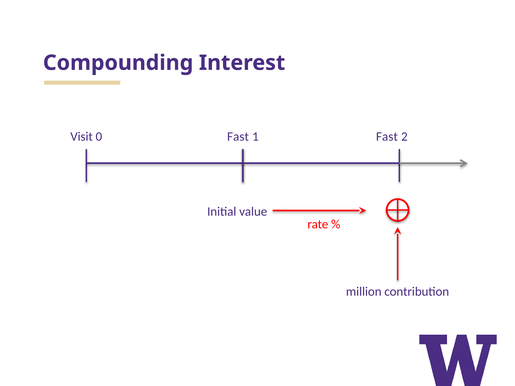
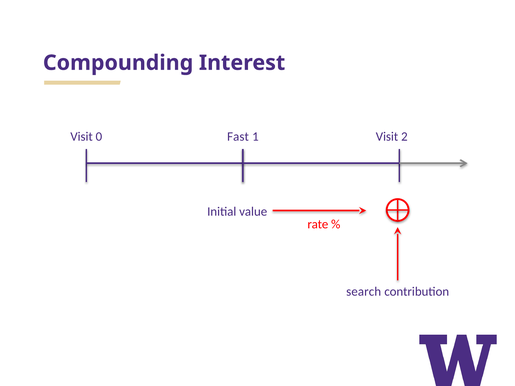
1 Fast: Fast -> Visit
million: million -> search
